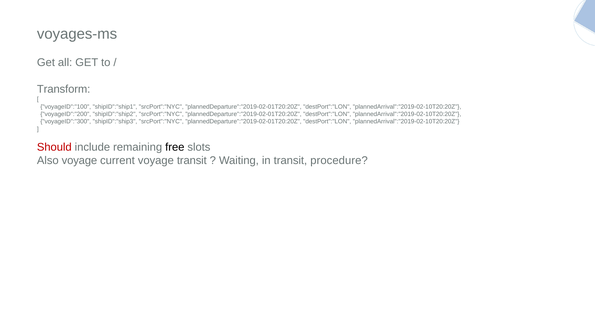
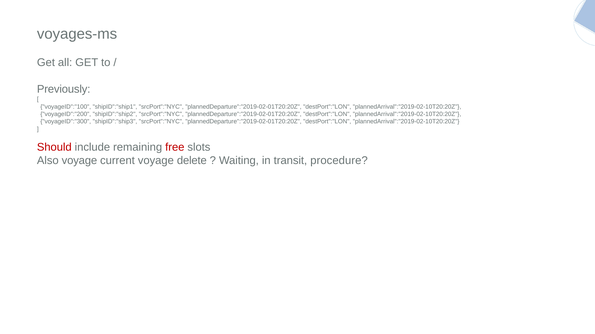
Transform: Transform -> Previously
free colour: black -> red
voyage transit: transit -> delete
